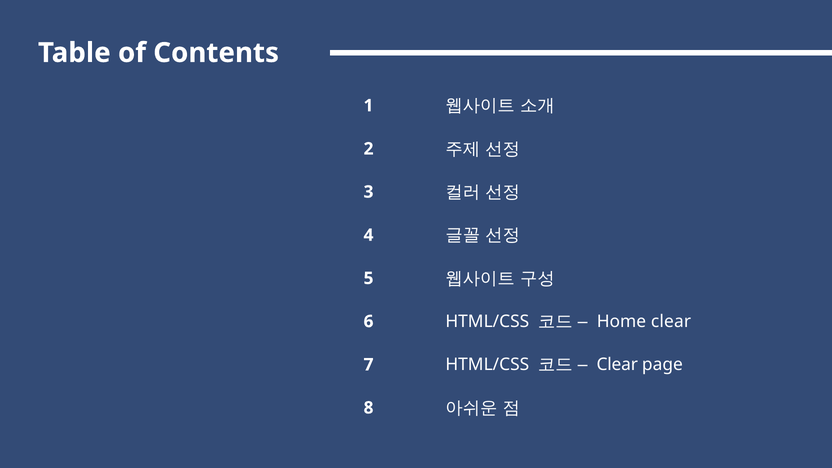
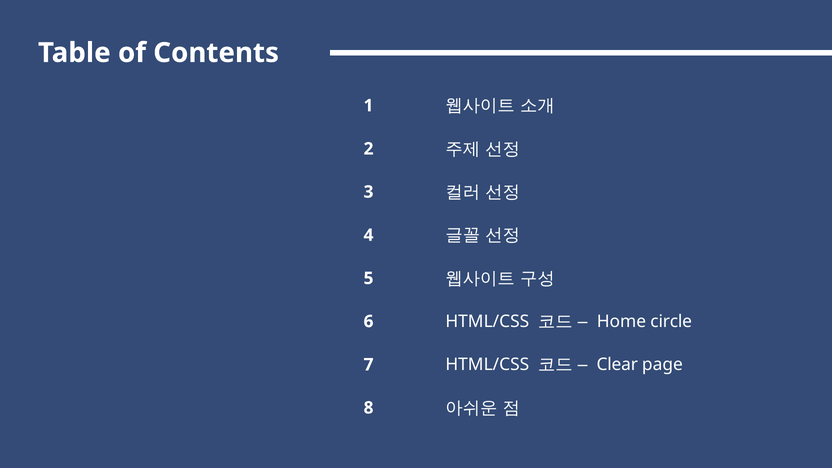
Home clear: clear -> circle
